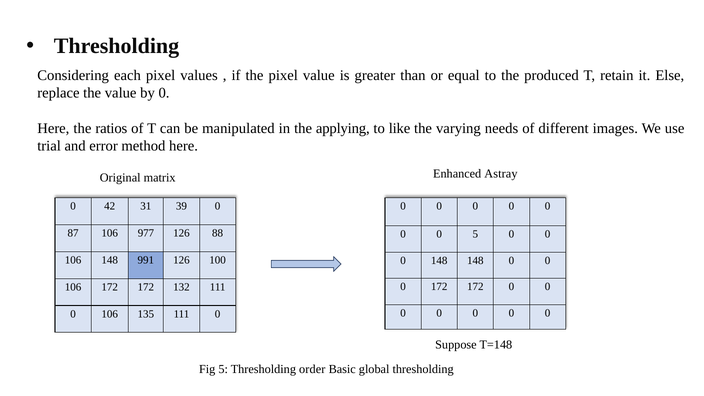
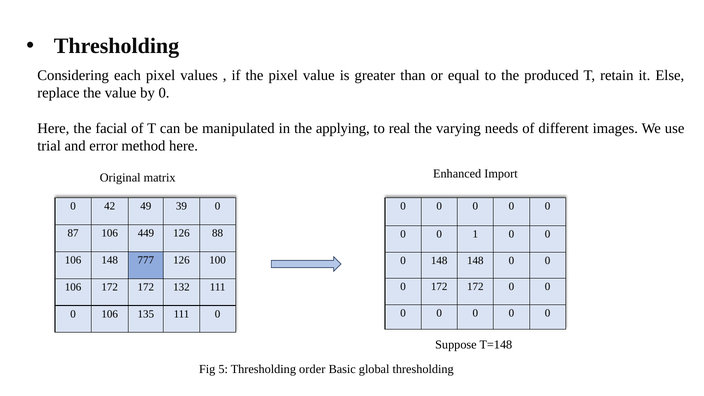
ratios: ratios -> facial
like: like -> real
Astray: Astray -> Import
31: 31 -> 49
977: 977 -> 449
0 5: 5 -> 1
991: 991 -> 777
